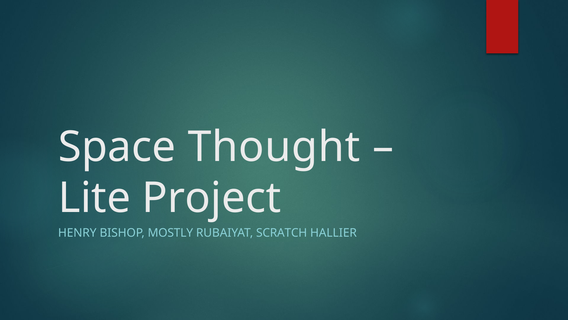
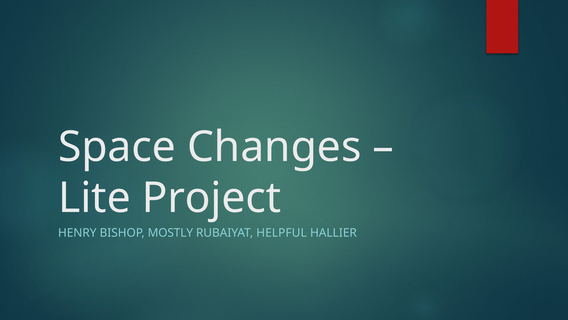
Thought: Thought -> Changes
SCRATCH: SCRATCH -> HELPFUL
